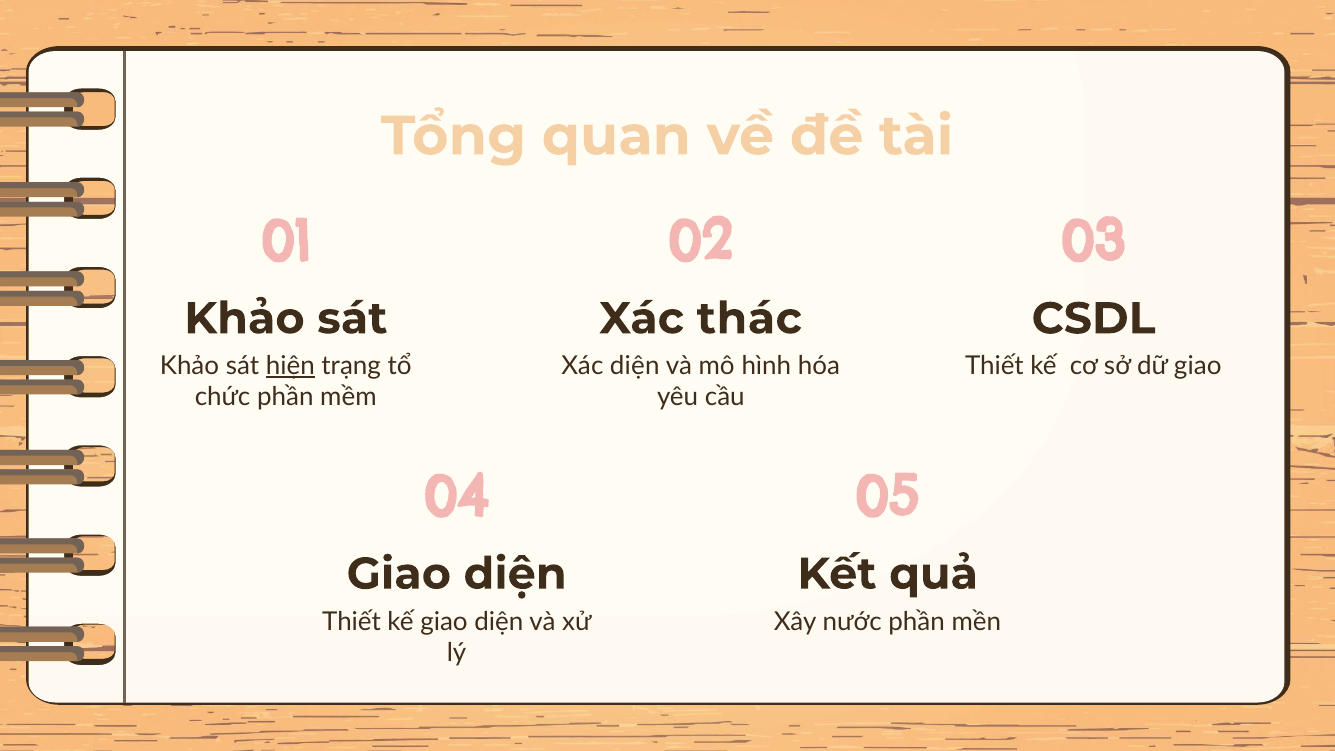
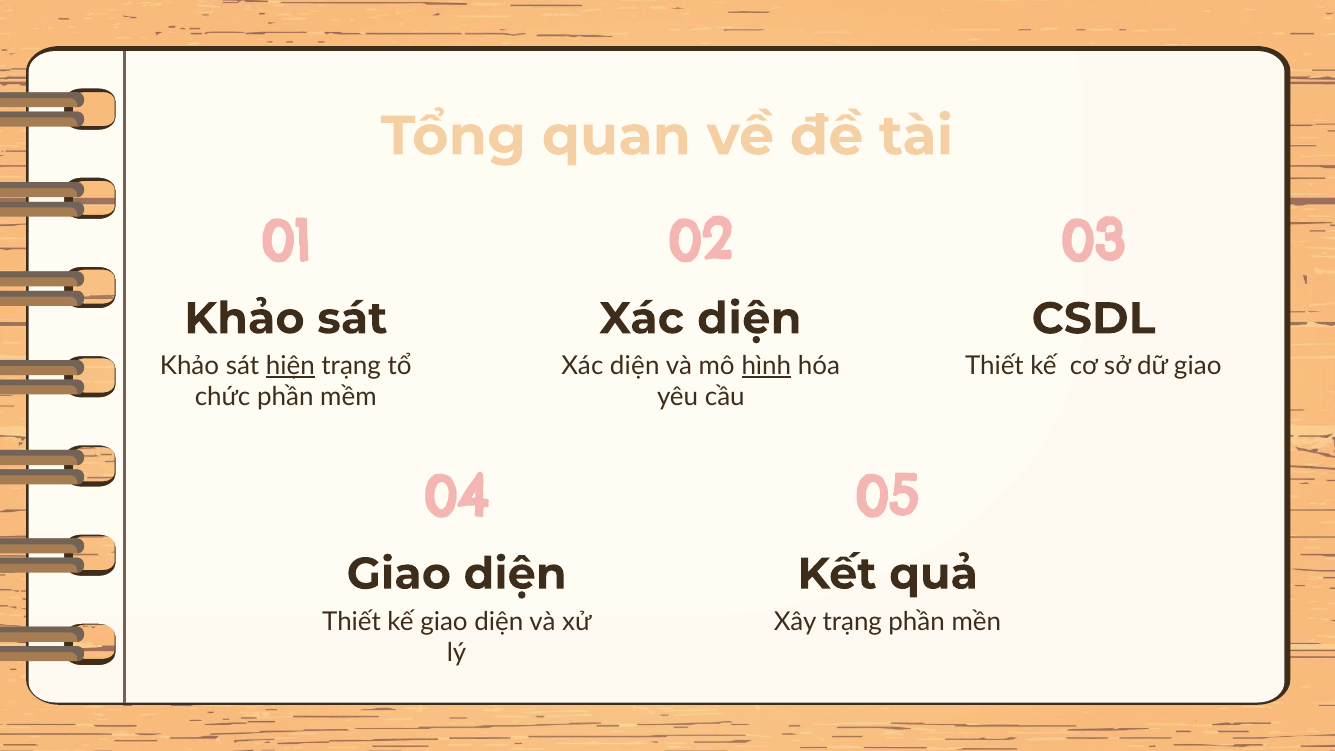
sát Xác thác: thác -> diện
hình underline: none -> present
Xây nước: nước -> trạng
